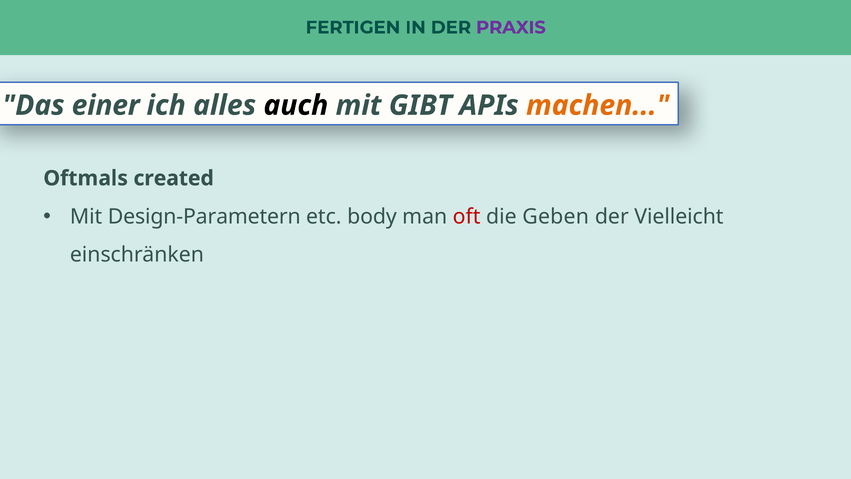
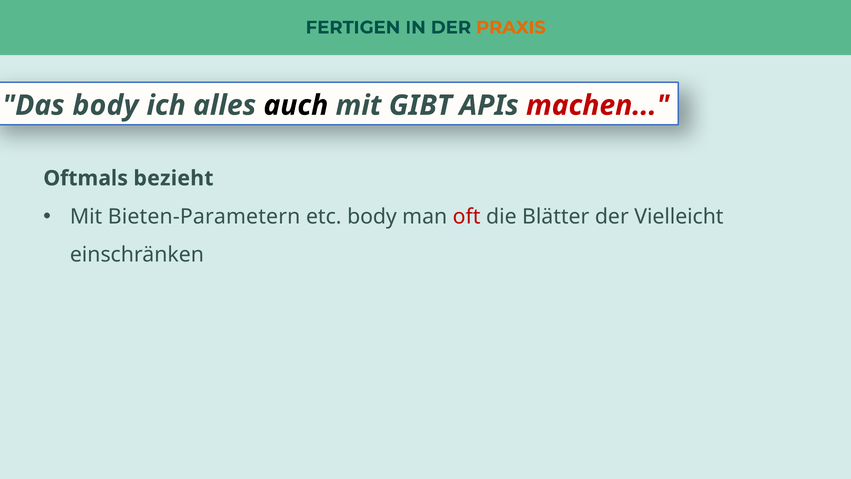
PRAXIS colour: purple -> orange
Das einer: einer -> body
machen colour: orange -> red
created: created -> bezieht
Design-Parametern: Design-Parametern -> Bieten-Parametern
Geben: Geben -> Blätter
